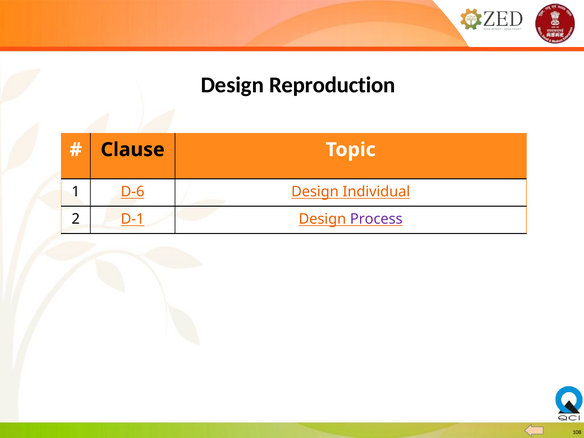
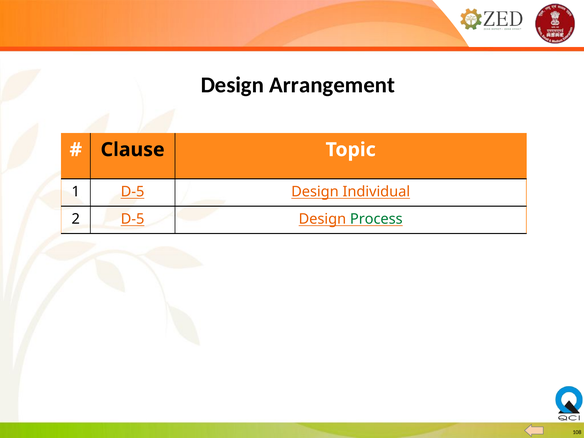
Reproduction: Reproduction -> Arrangement
1 D-6: D-6 -> D-5
2 D-1: D-1 -> D-5
Process colour: purple -> green
